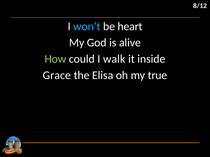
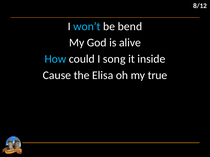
heart: heart -> bend
How colour: light green -> light blue
walk: walk -> song
Grace: Grace -> Cause
